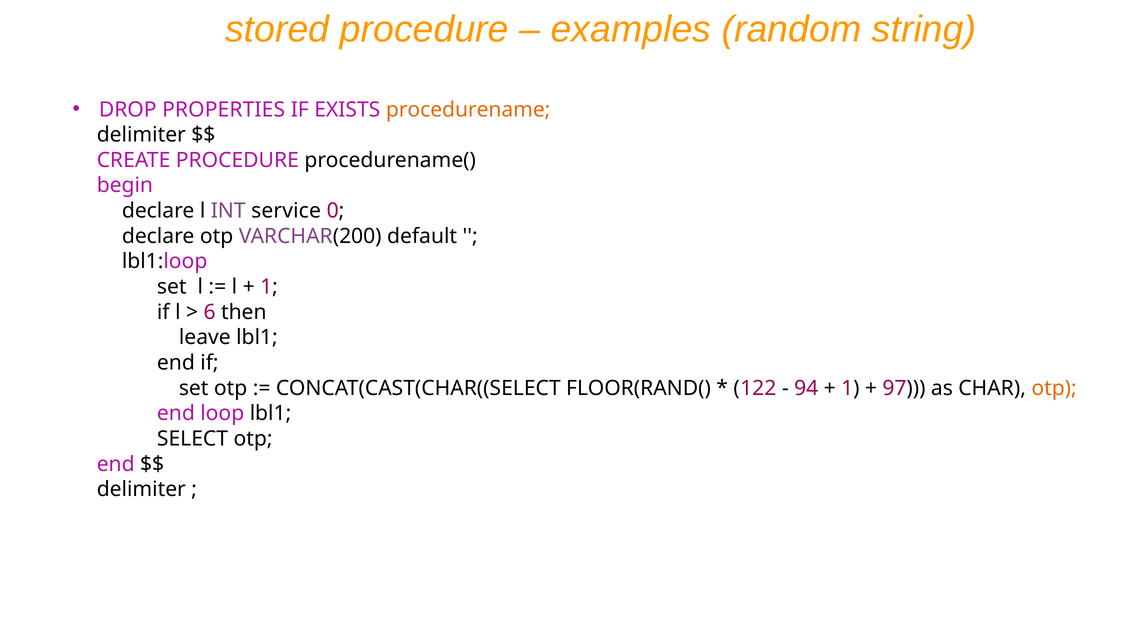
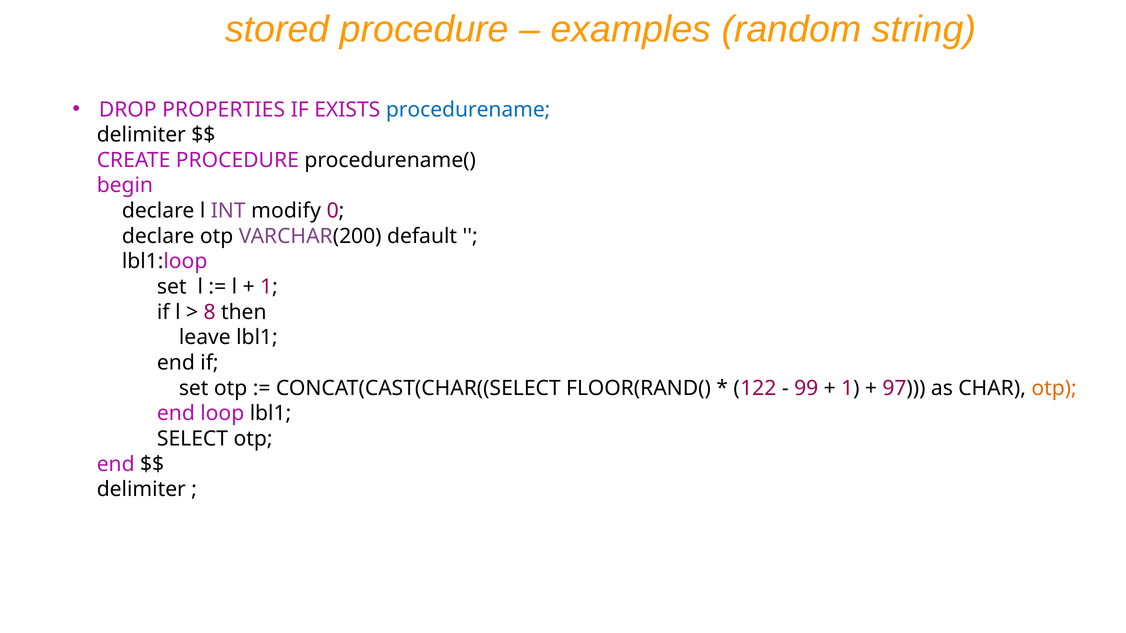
procedurename colour: orange -> blue
service: service -> modify
6: 6 -> 8
94: 94 -> 99
